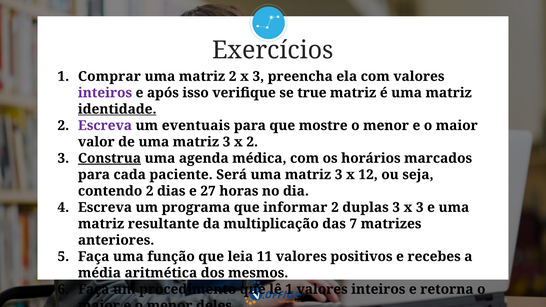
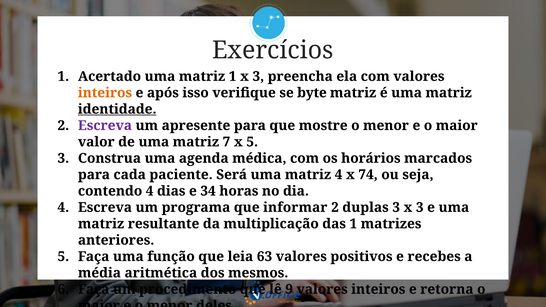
Comprar: Comprar -> Acertado
matriz 2: 2 -> 1
inteiros at (105, 93) colour: purple -> orange
true: true -> byte
eventuais: eventuais -> apresente
de uma matriz 3: 3 -> 7
x 2: 2 -> 5
Construa underline: present -> none
Será uma matriz 3: 3 -> 4
12: 12 -> 74
contendo 2: 2 -> 4
27: 27 -> 34
das 7: 7 -> 1
11: 11 -> 63
lê 1: 1 -> 9
